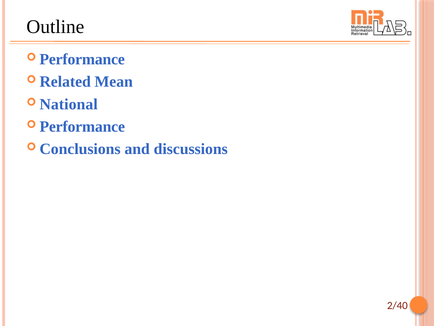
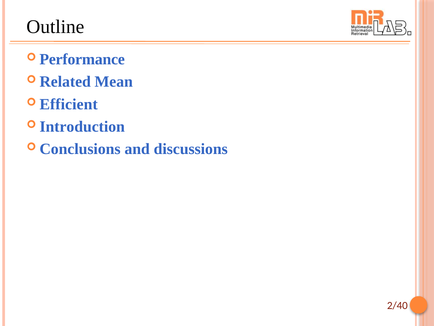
National: National -> Efficient
Performance at (82, 126): Performance -> Introduction
